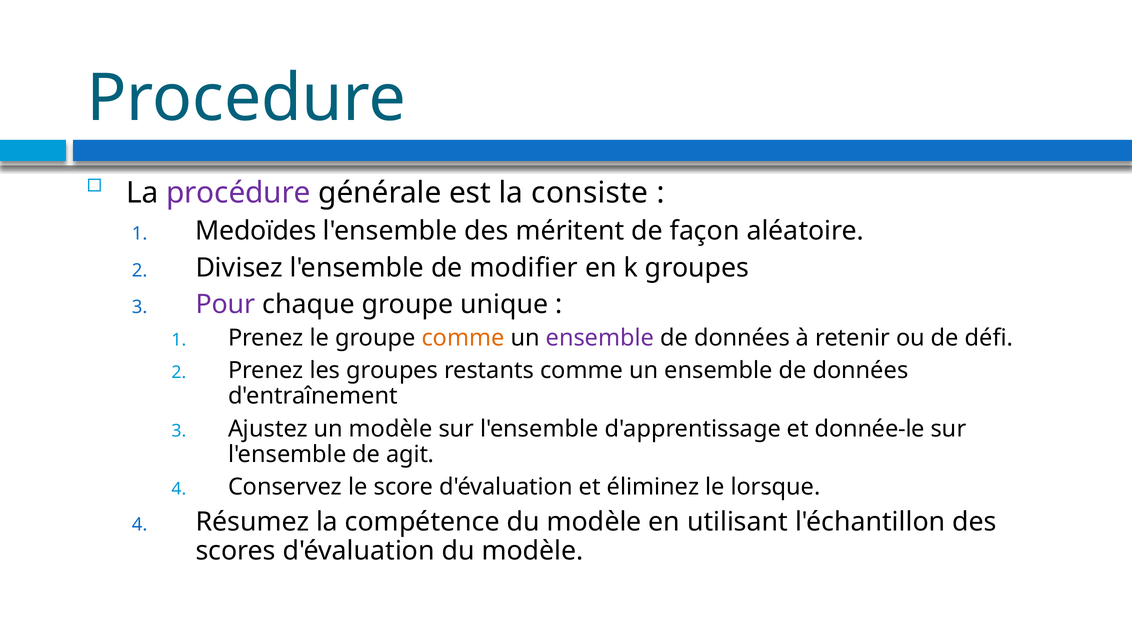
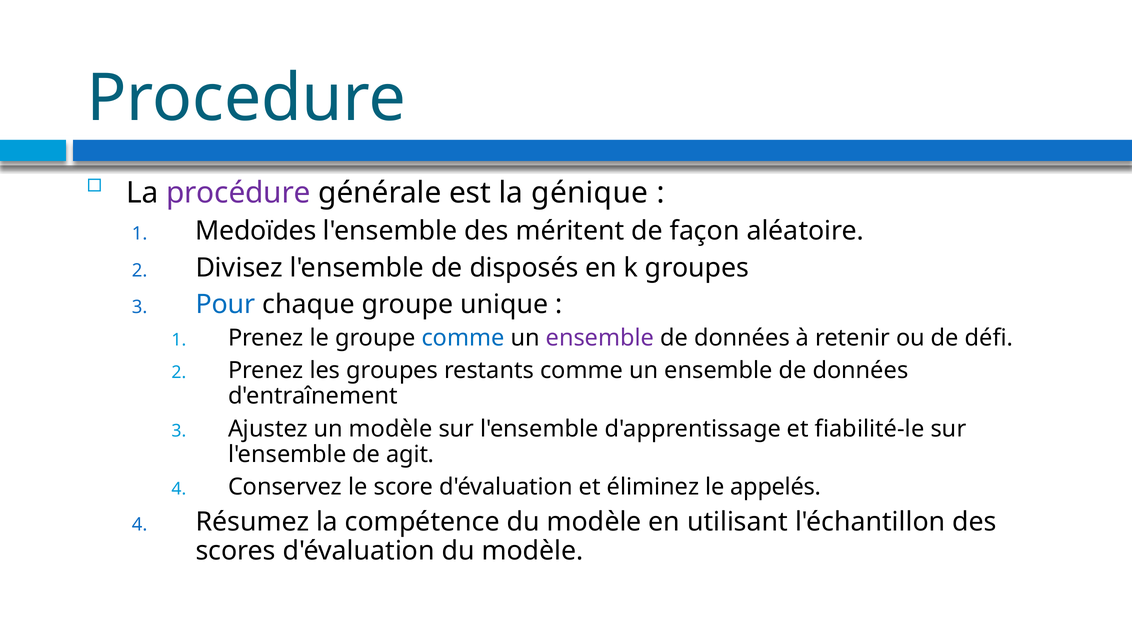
consiste: consiste -> génique
modifier: modifier -> disposés
Pour colour: purple -> blue
comme at (463, 338) colour: orange -> blue
donnée-le: donnée-le -> fiabilité-le
lorsque: lorsque -> appelés
